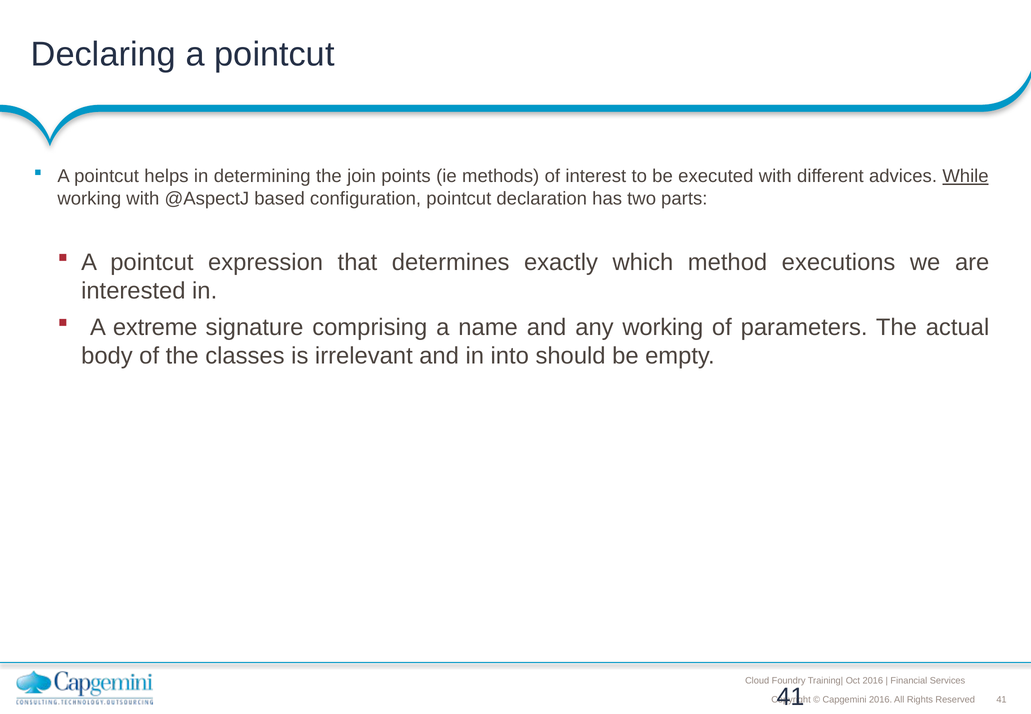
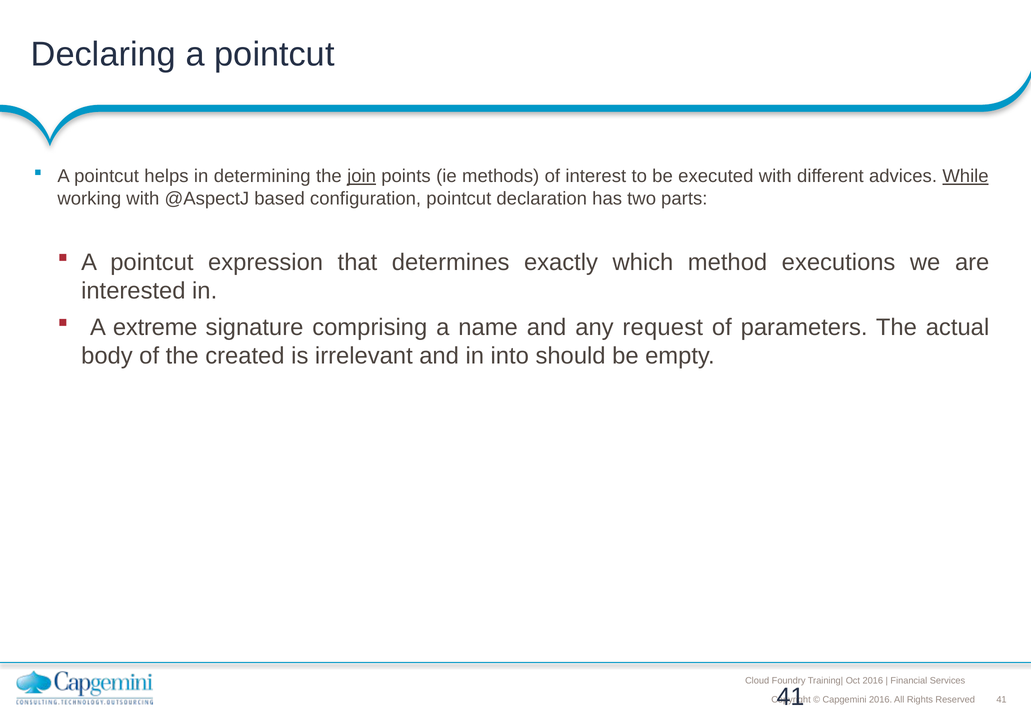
join underline: none -> present
any working: working -> request
classes: classes -> created
